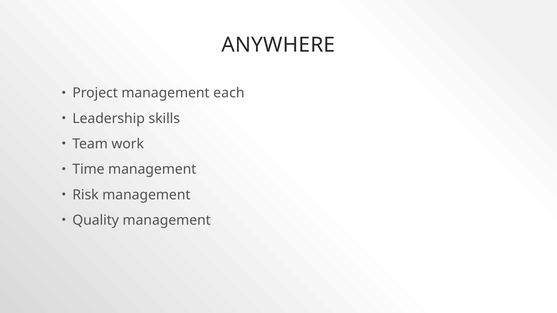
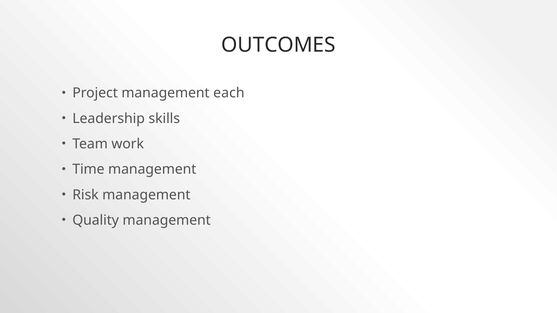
ANYWHERE: ANYWHERE -> OUTCOMES
